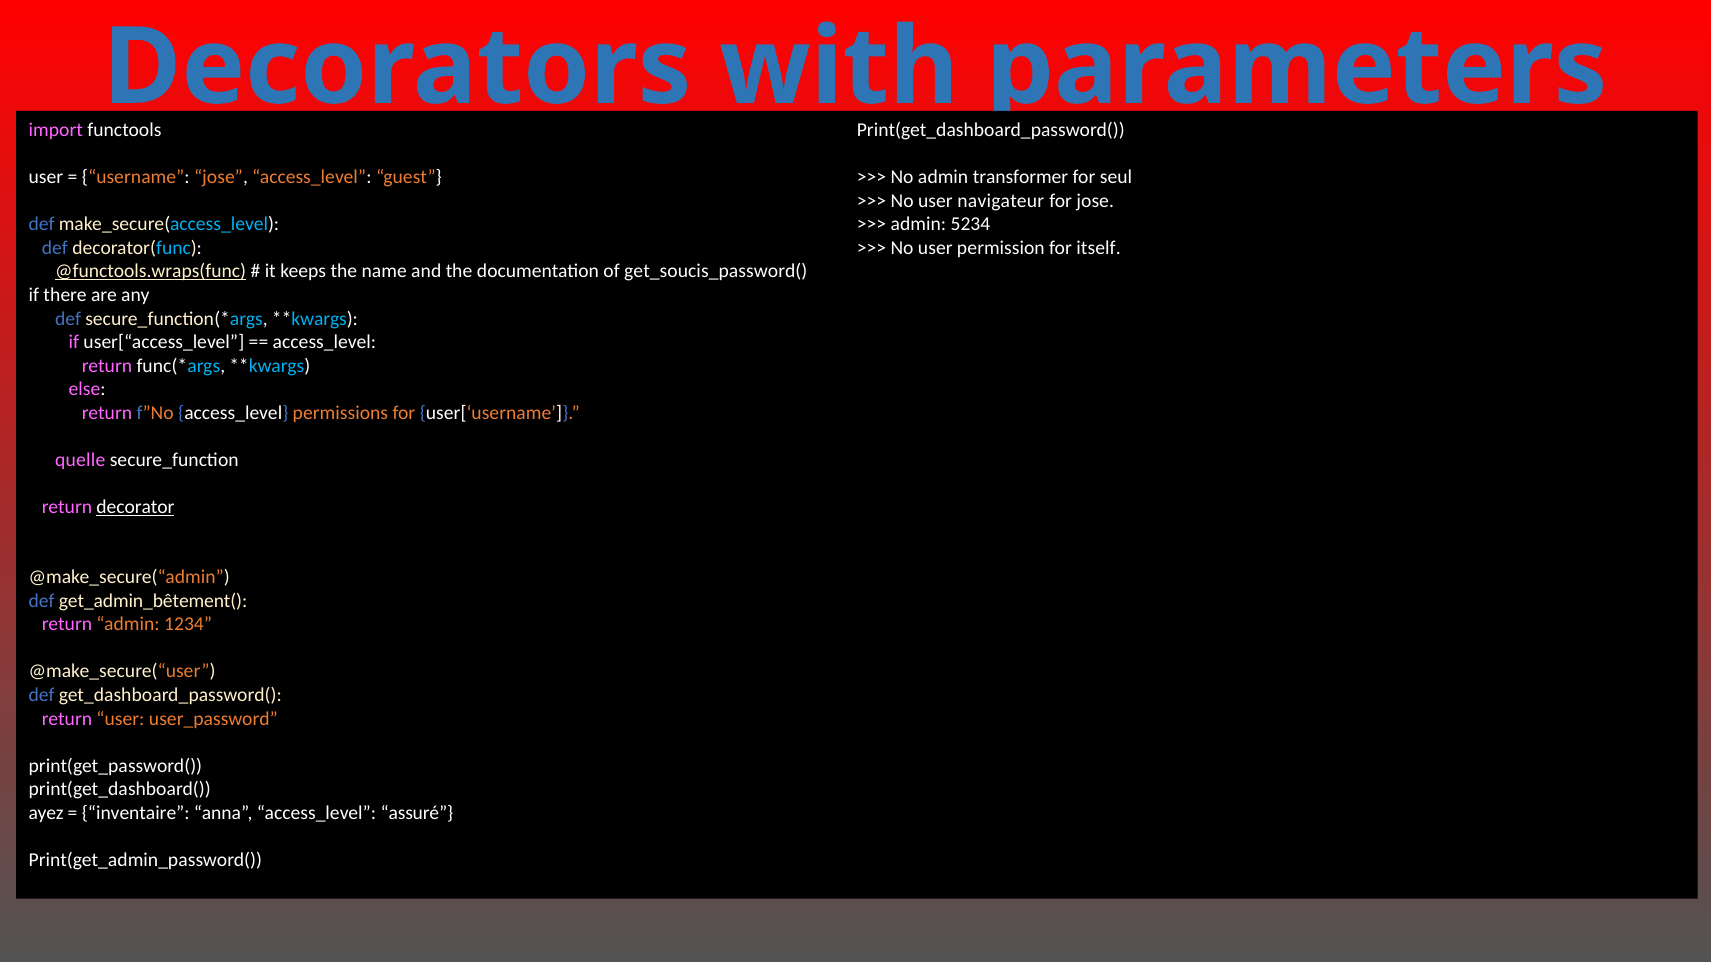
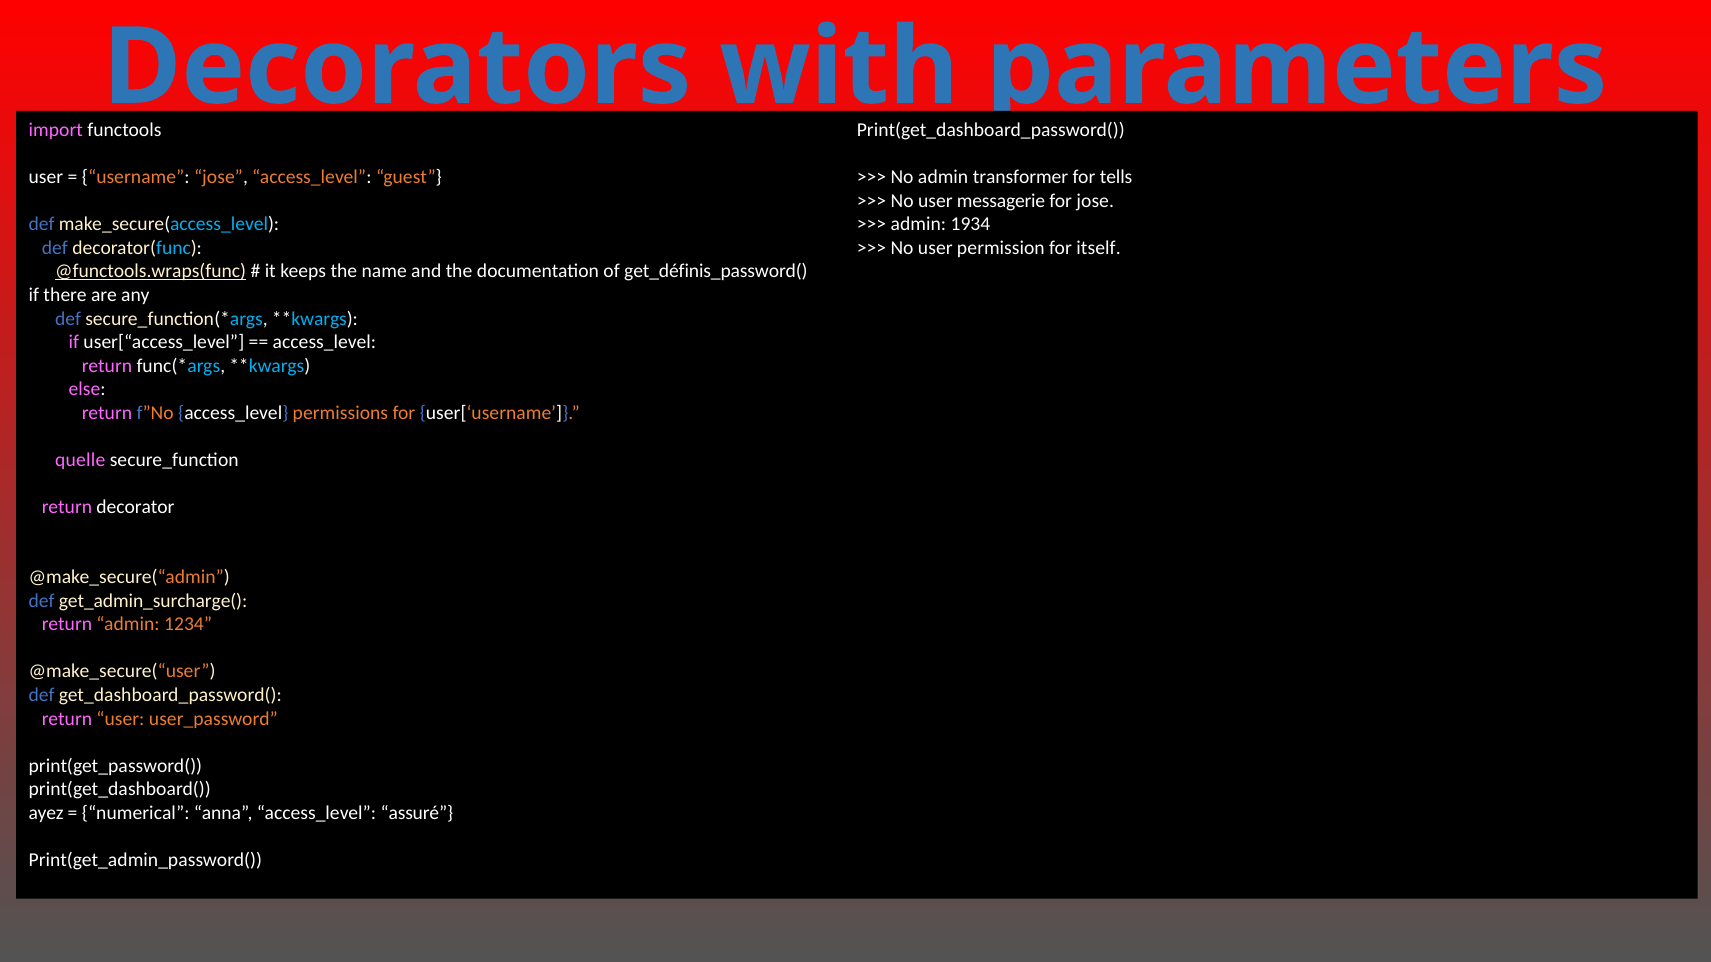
seul: seul -> tells
navigateur: navigateur -> messagerie
5234: 5234 -> 1934
get_soucis_password(: get_soucis_password( -> get_définis_password(
decorator underline: present -> none
get_admin_bêtement(: get_admin_bêtement( -> get_admin_surcharge(
inventaire: inventaire -> numerical
